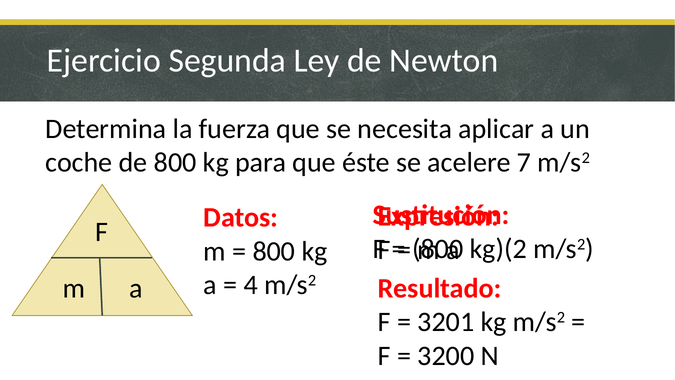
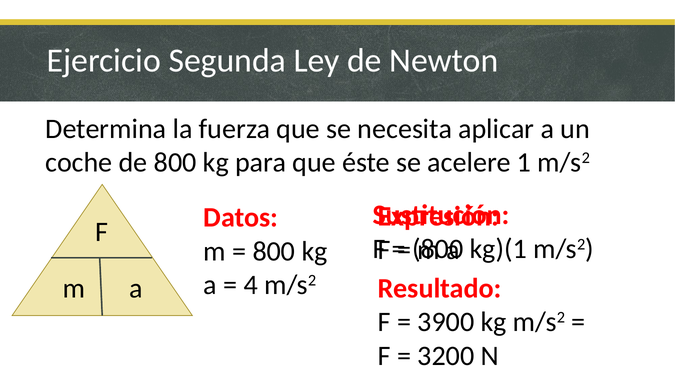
7: 7 -> 1
kg)(2: kg)(2 -> kg)(1
3201: 3201 -> 3900
